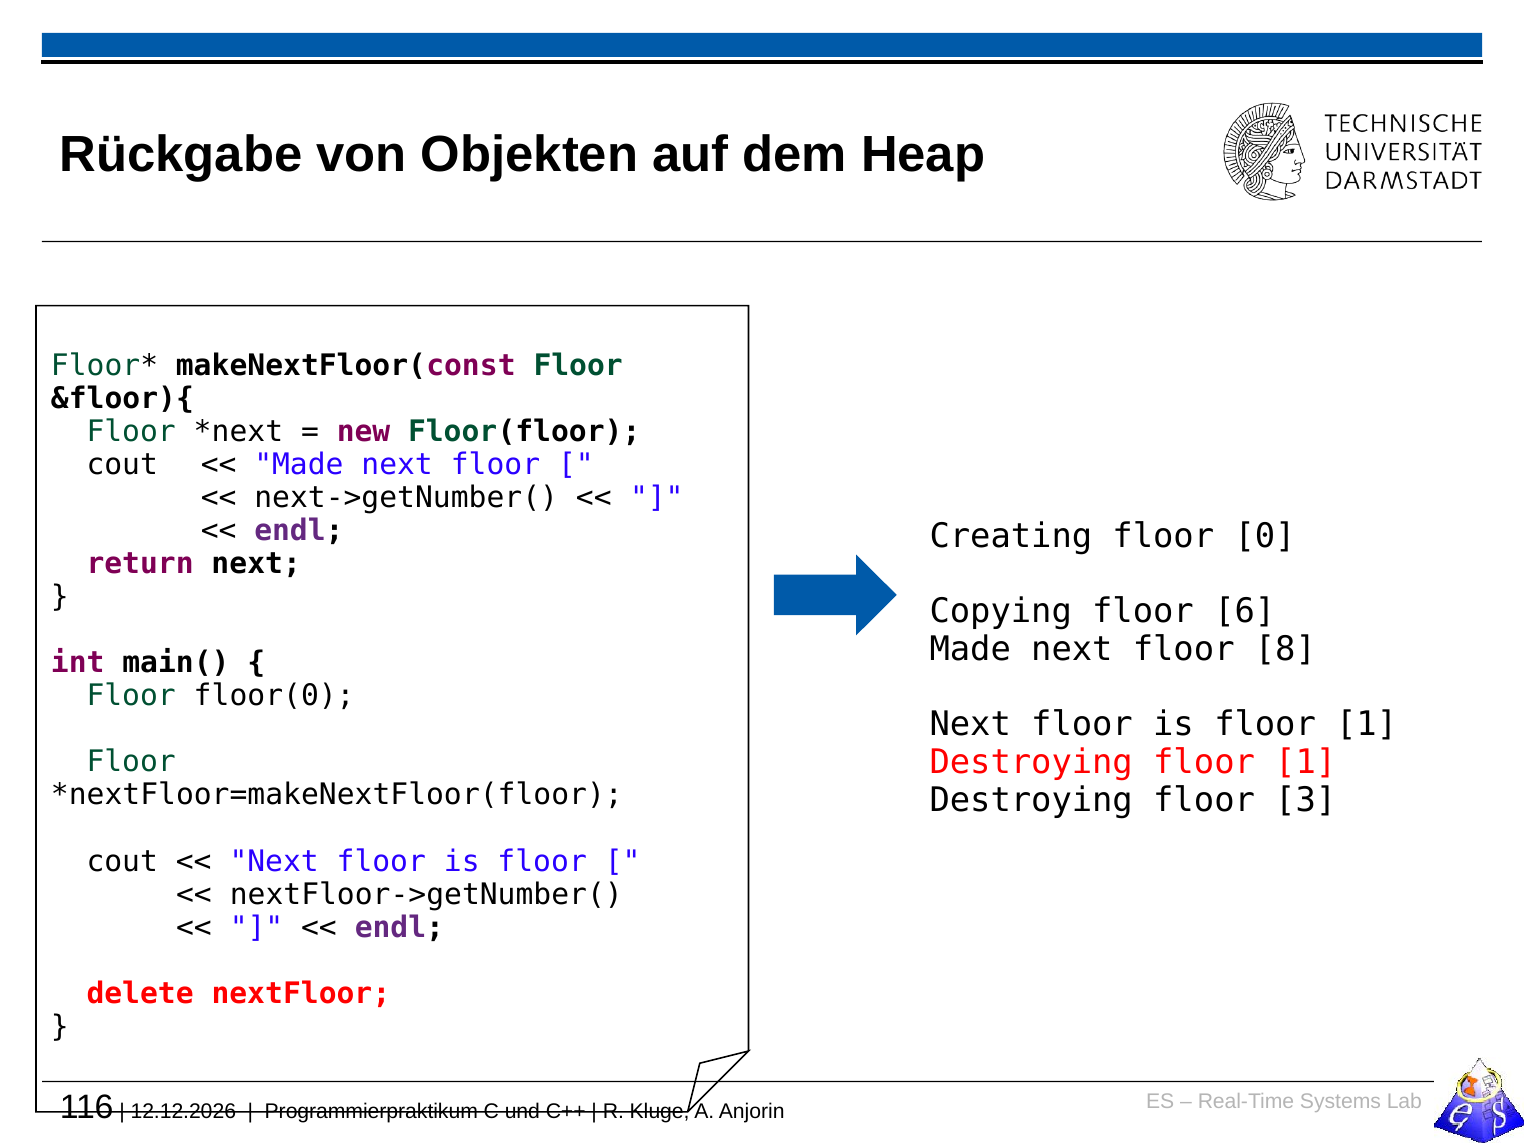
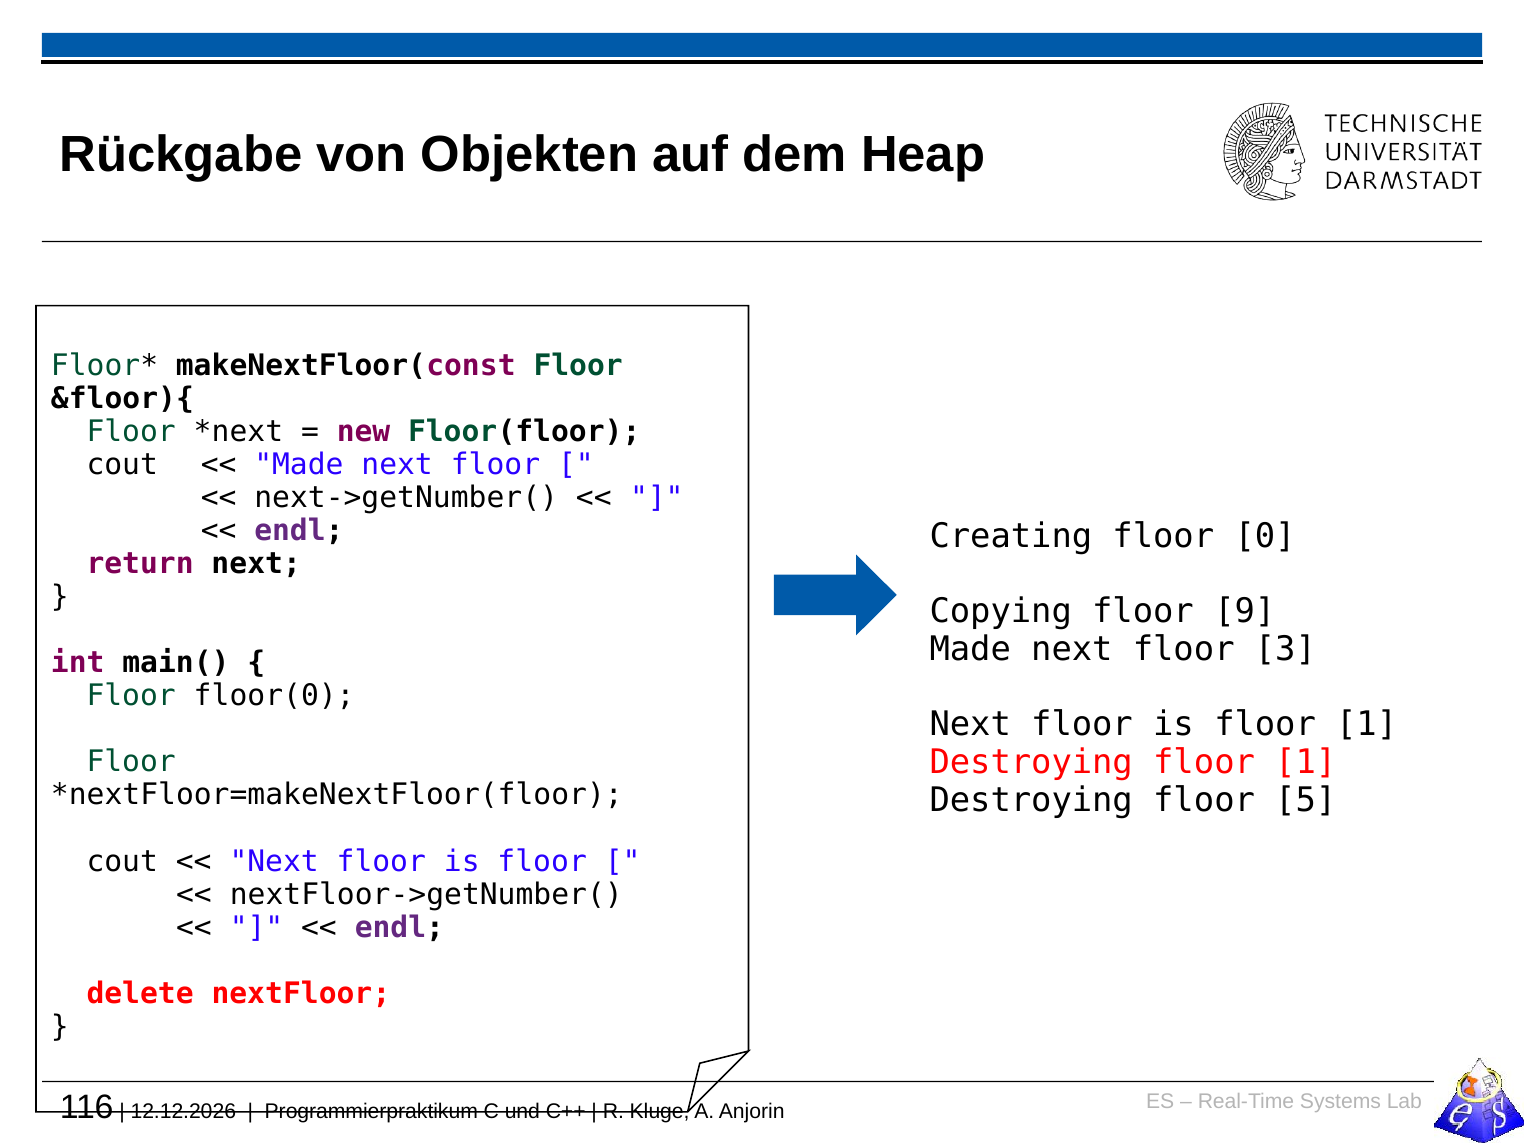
6: 6 -> 9
8: 8 -> 3
3: 3 -> 5
